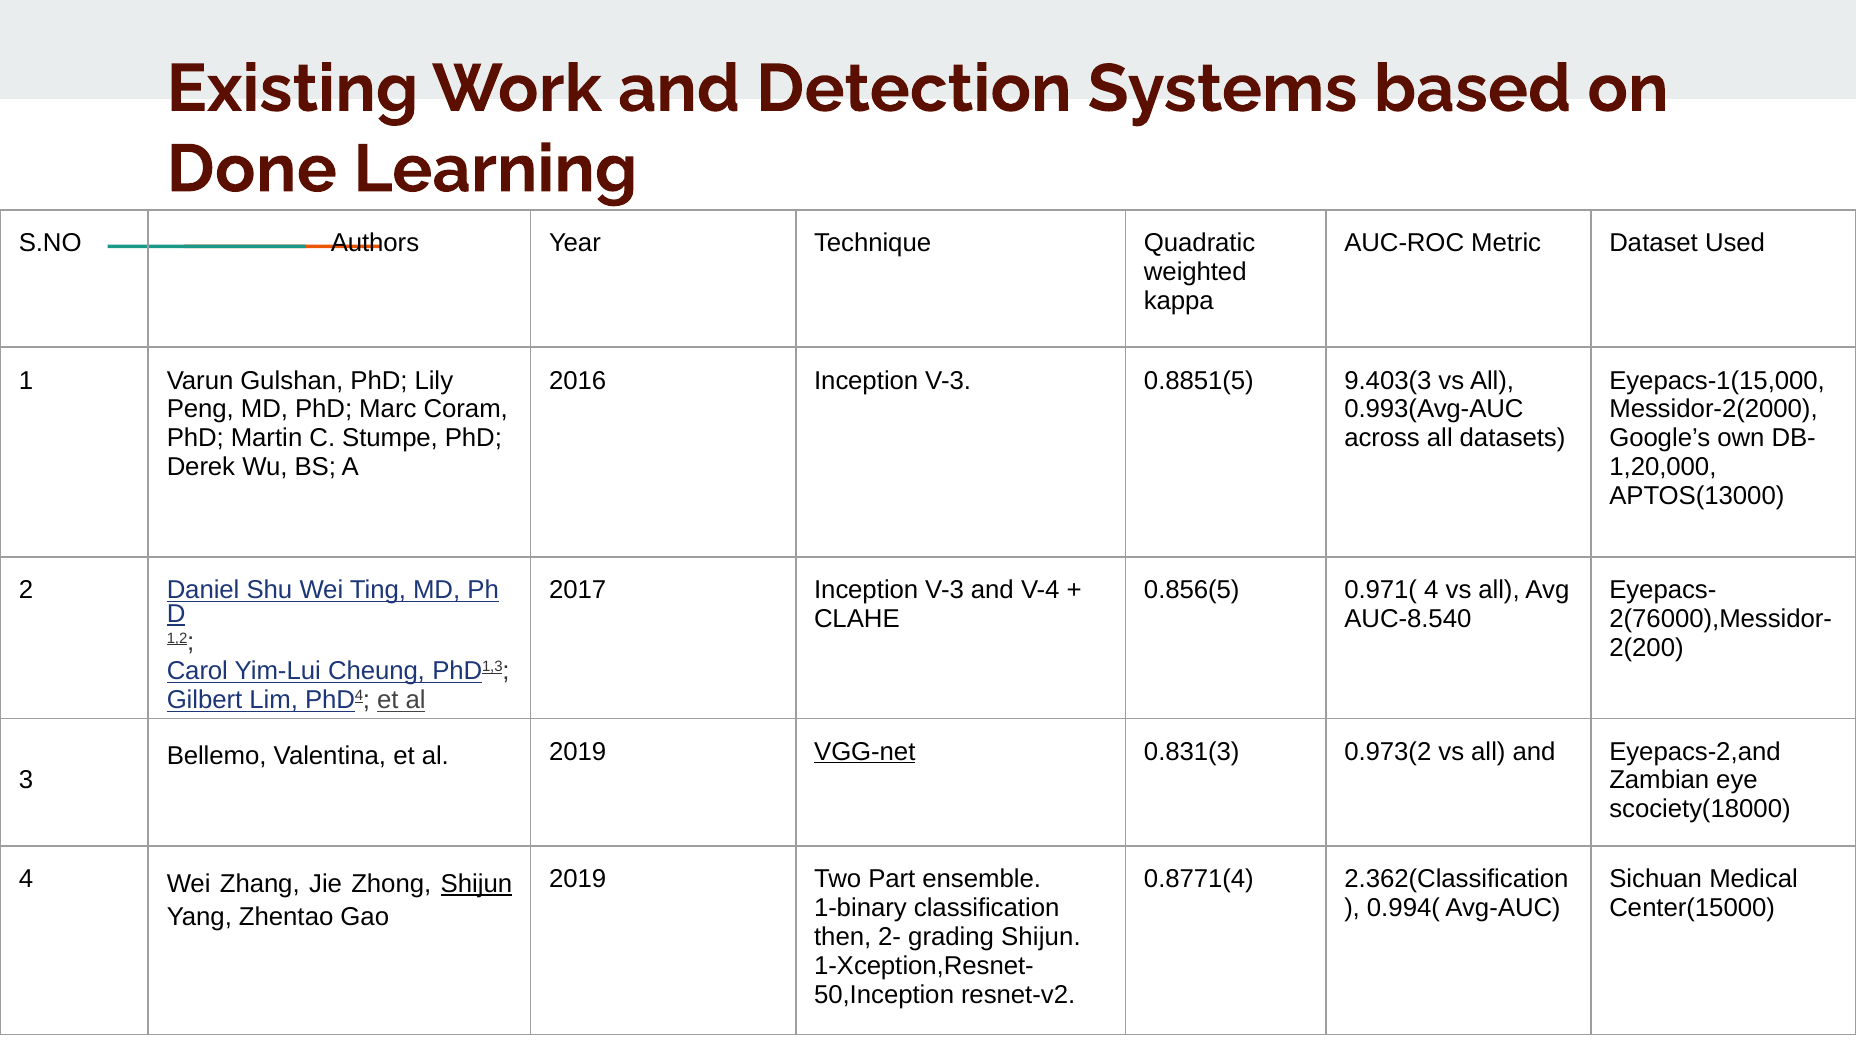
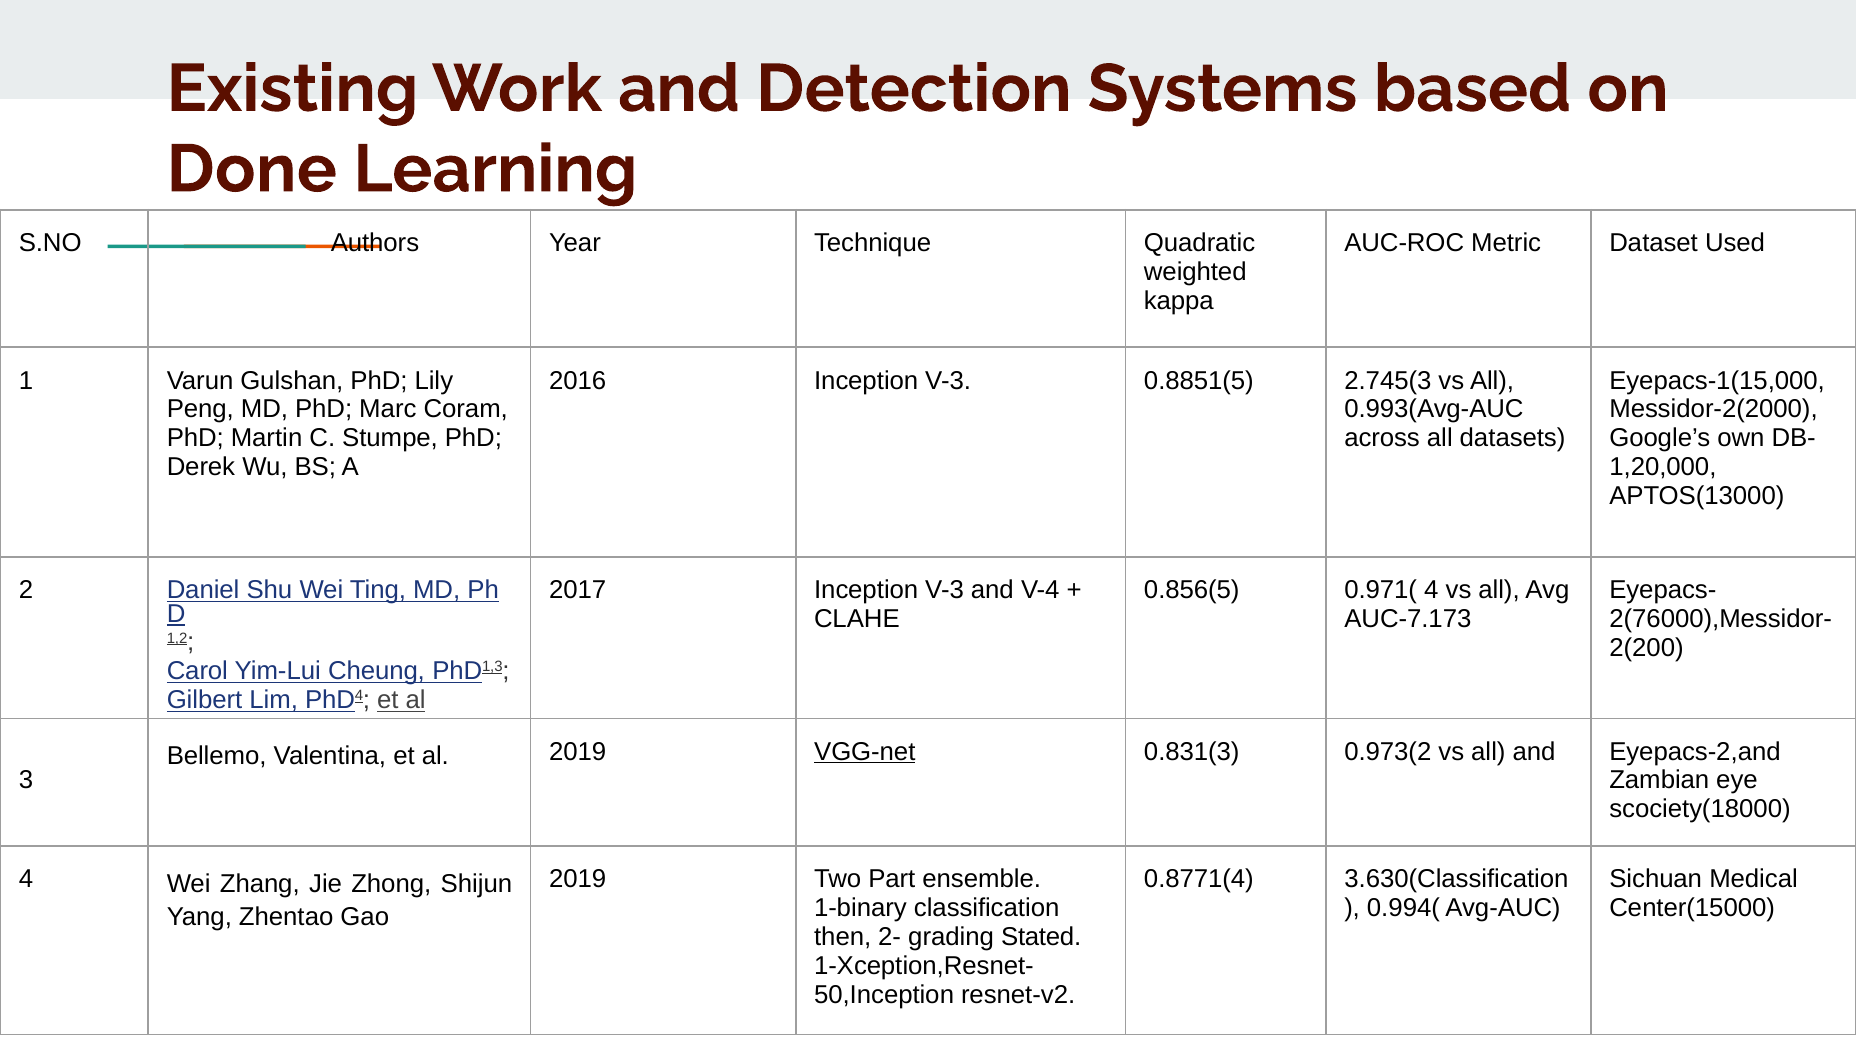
9.403(3: 9.403(3 -> 2.745(3
AUC-8.540: AUC-8.540 -> AUC-7.173
Shijun at (476, 884) underline: present -> none
2.362(Classification: 2.362(Classification -> 3.630(Classification
grading Shijun: Shijun -> Stated
